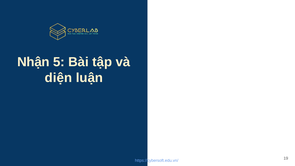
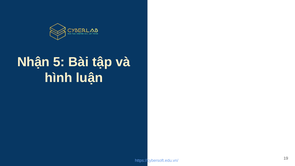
diện: diện -> hình
